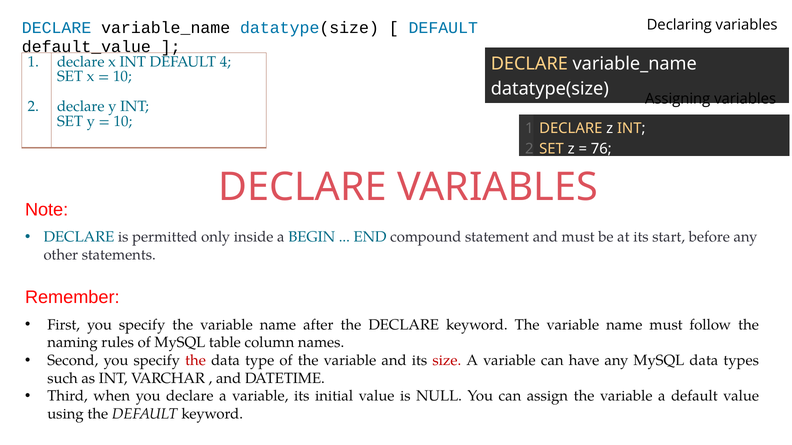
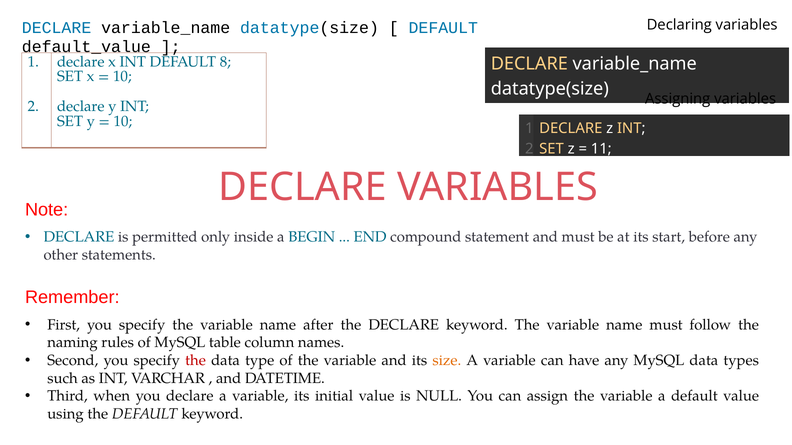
4: 4 -> 8
76: 76 -> 11
size colour: red -> orange
